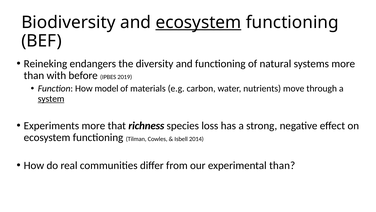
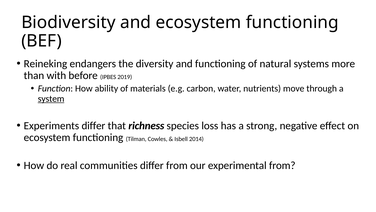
ecosystem at (198, 22) underline: present -> none
model: model -> ability
Experiments more: more -> differ
experimental than: than -> from
